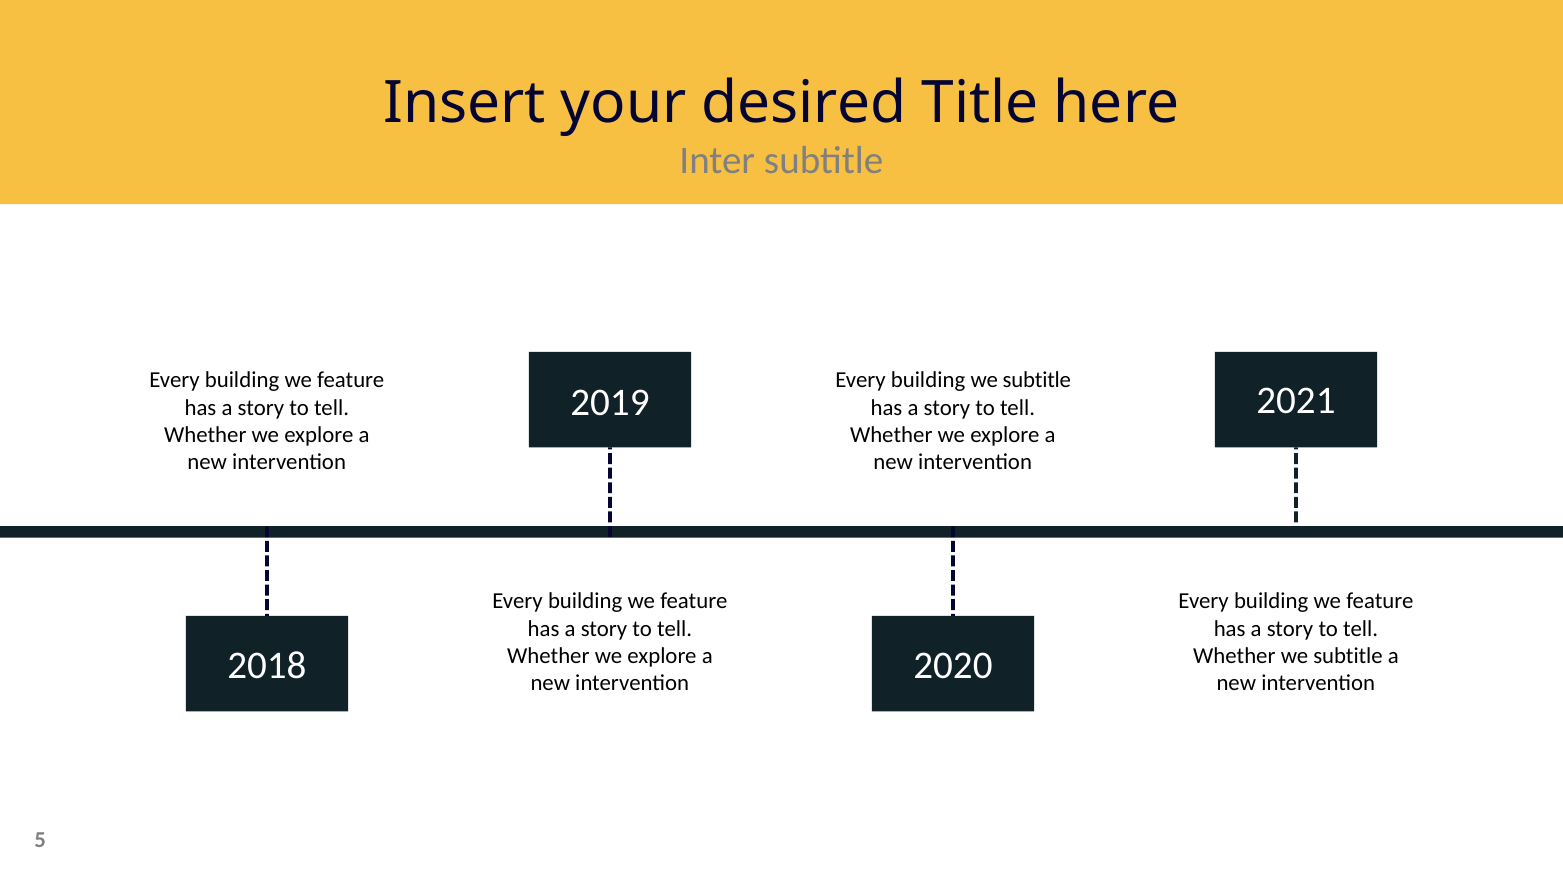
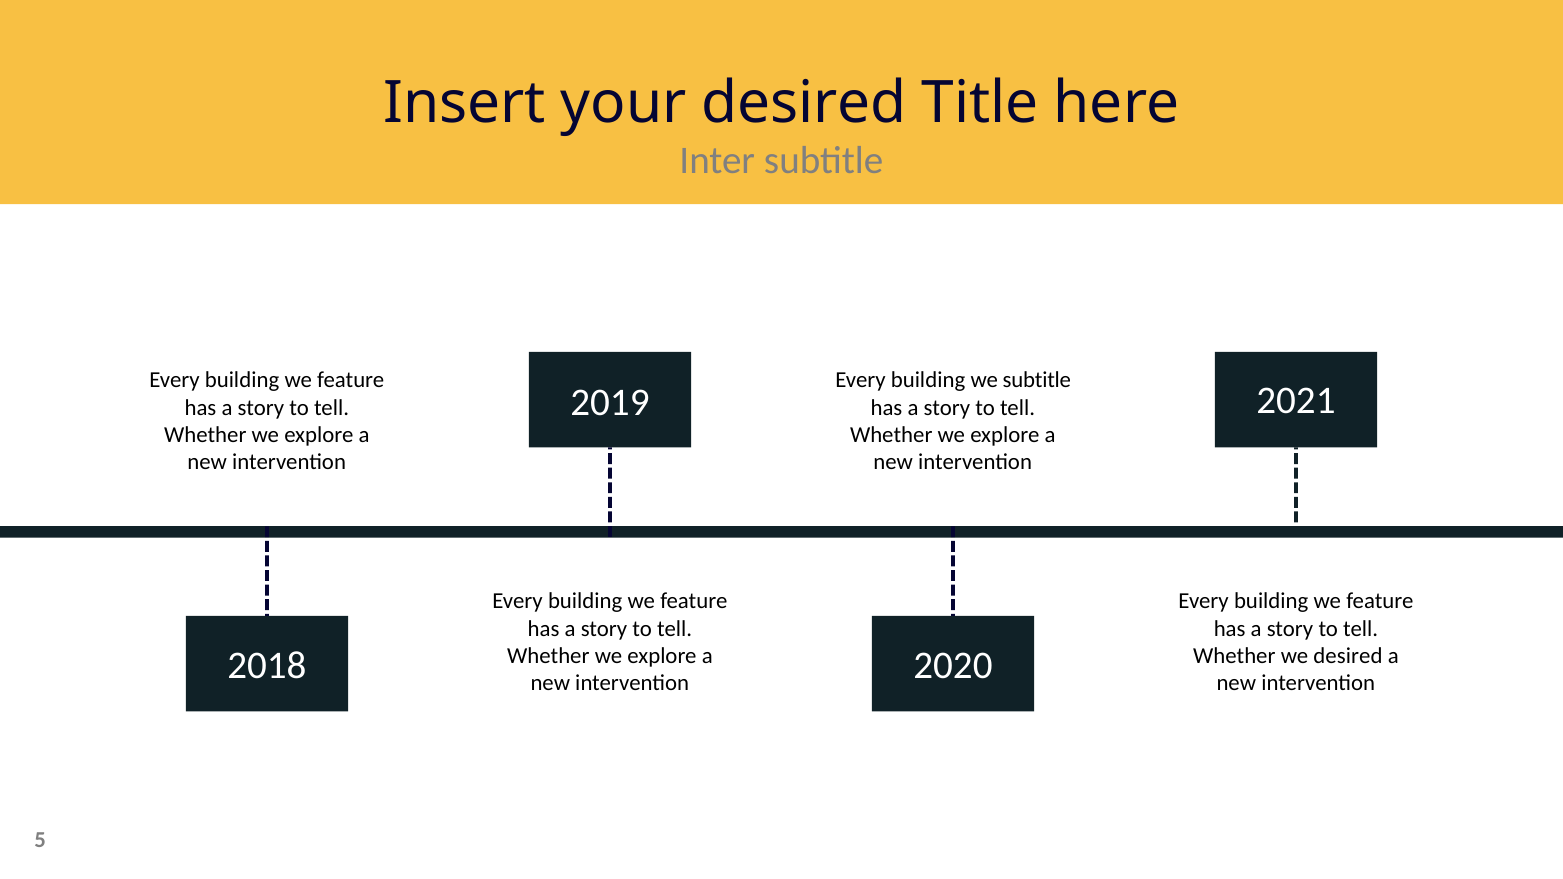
Whether we subtitle: subtitle -> desired
